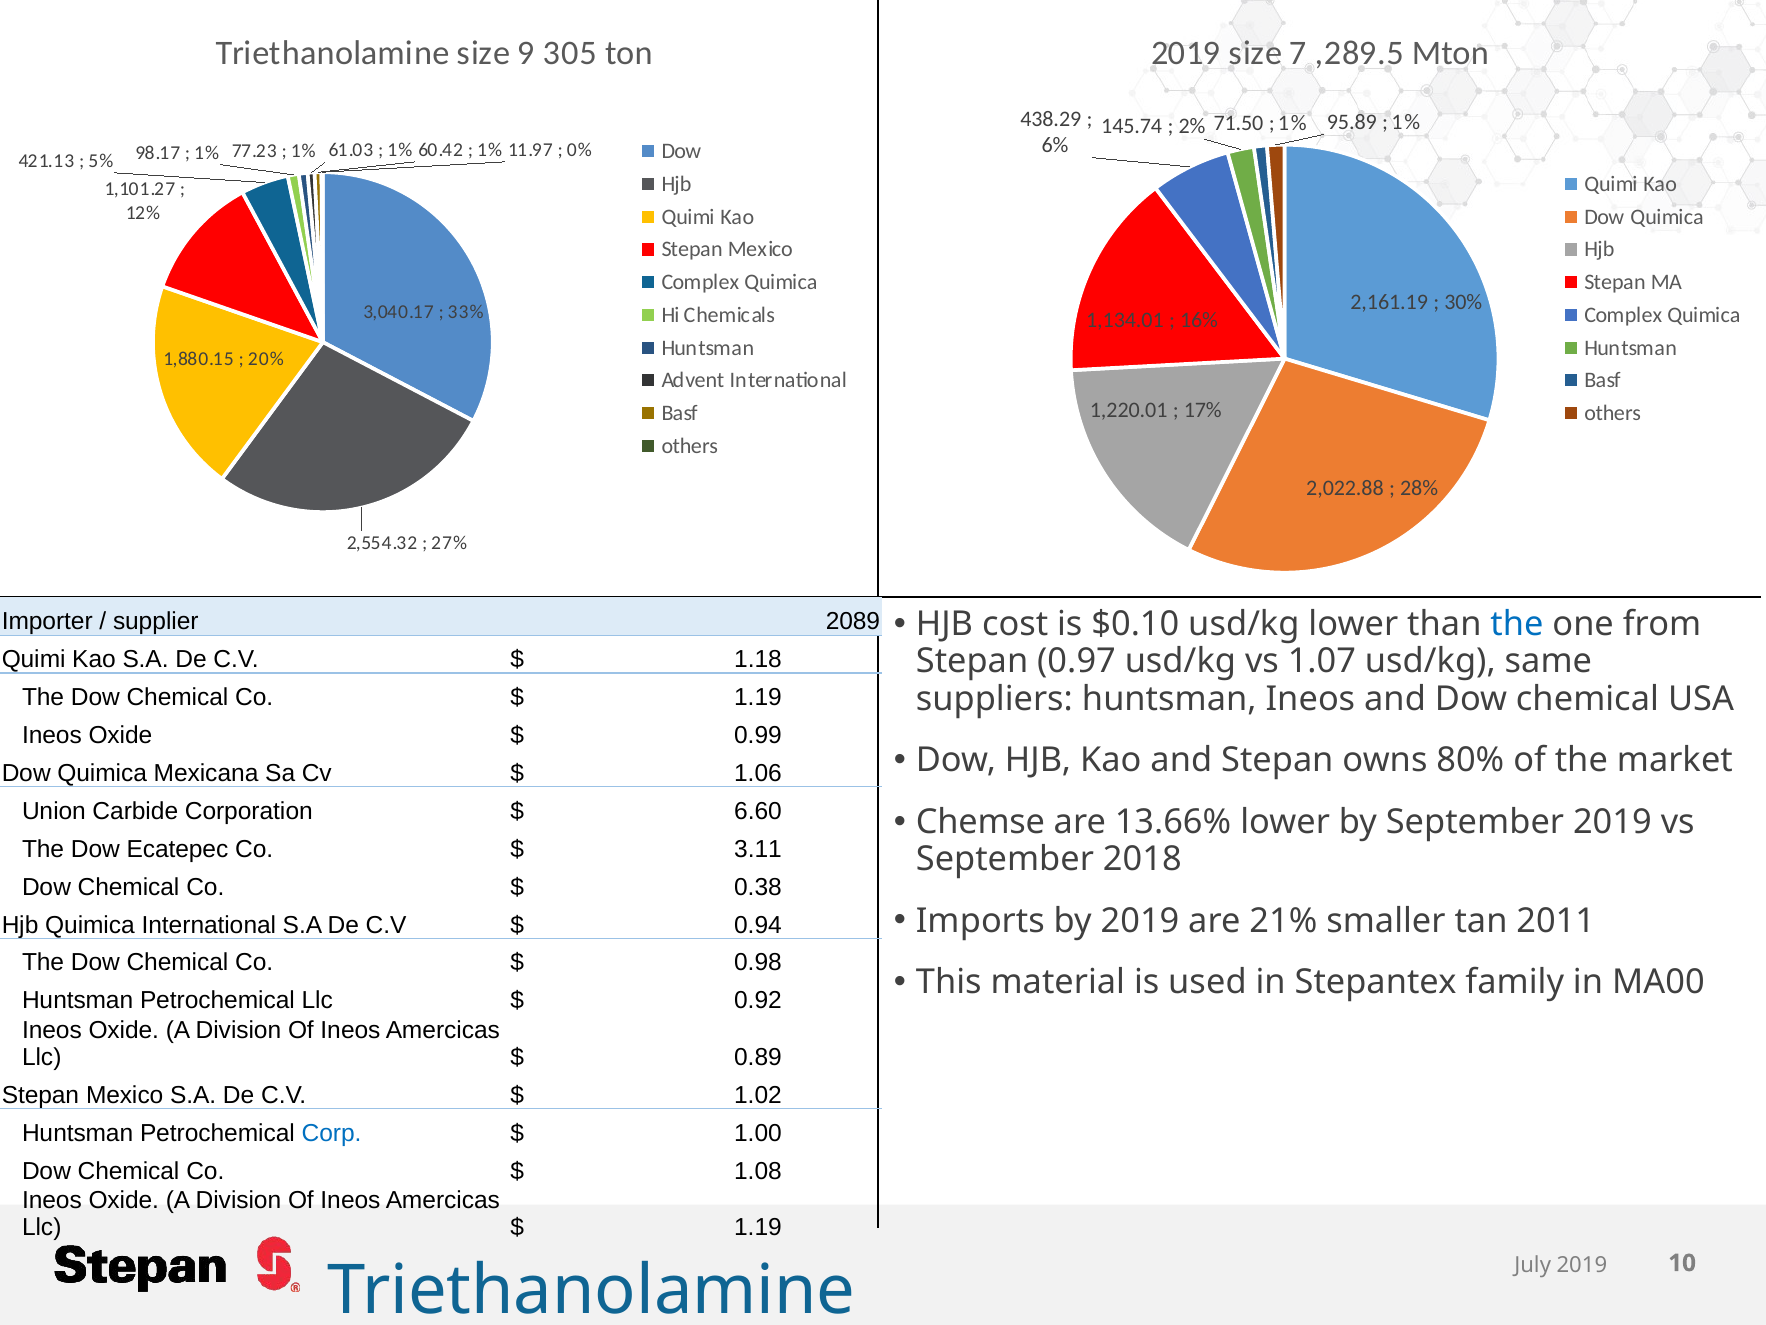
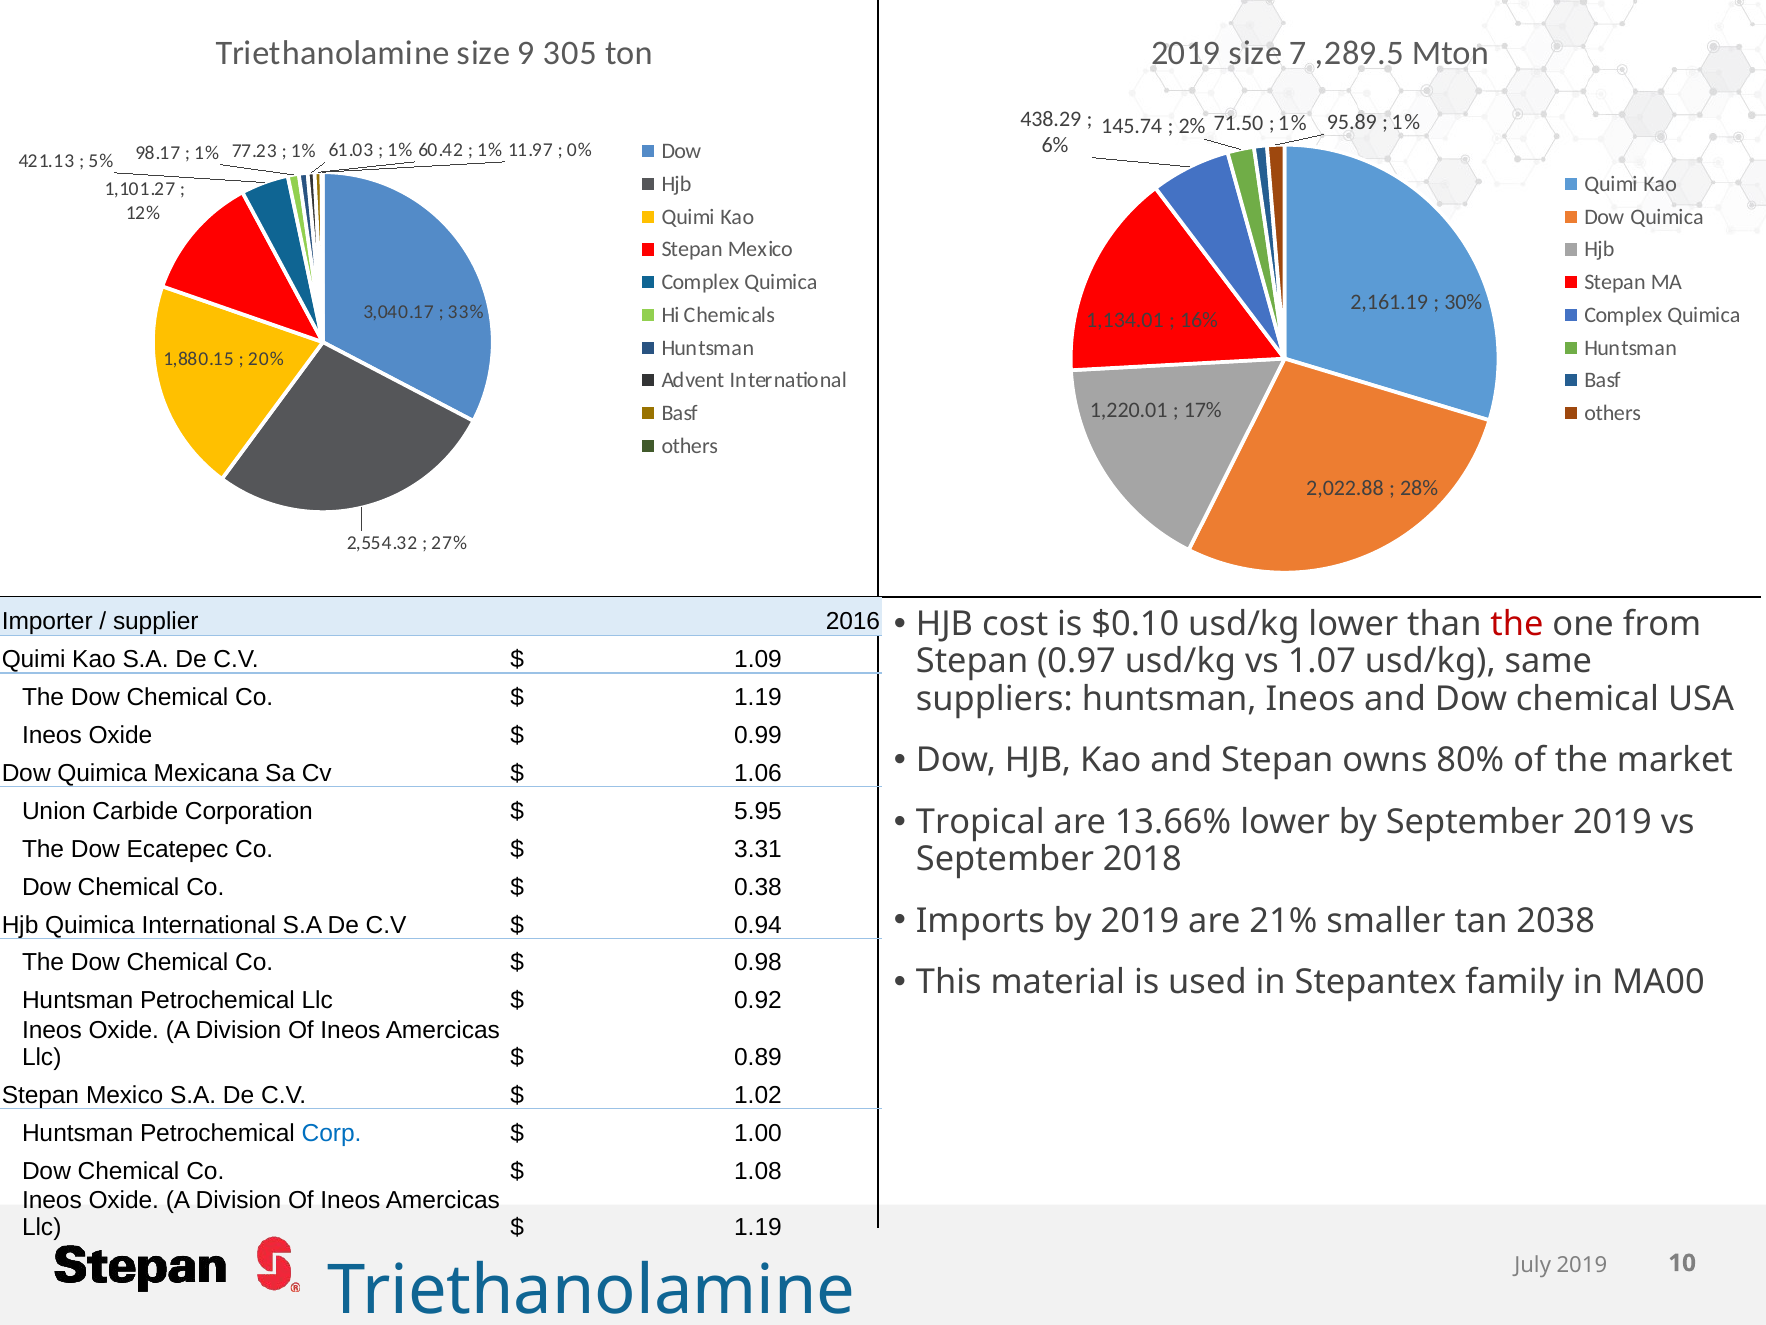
the at (1517, 624) colour: blue -> red
2089: 2089 -> 2016
1.18: 1.18 -> 1.09
6.60: 6.60 -> 5.95
Chemse: Chemse -> Tropical
3.11: 3.11 -> 3.31
2011: 2011 -> 2038
